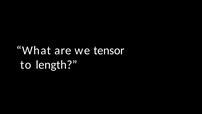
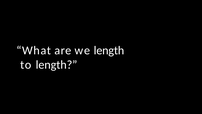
we tensor: tensor -> length
